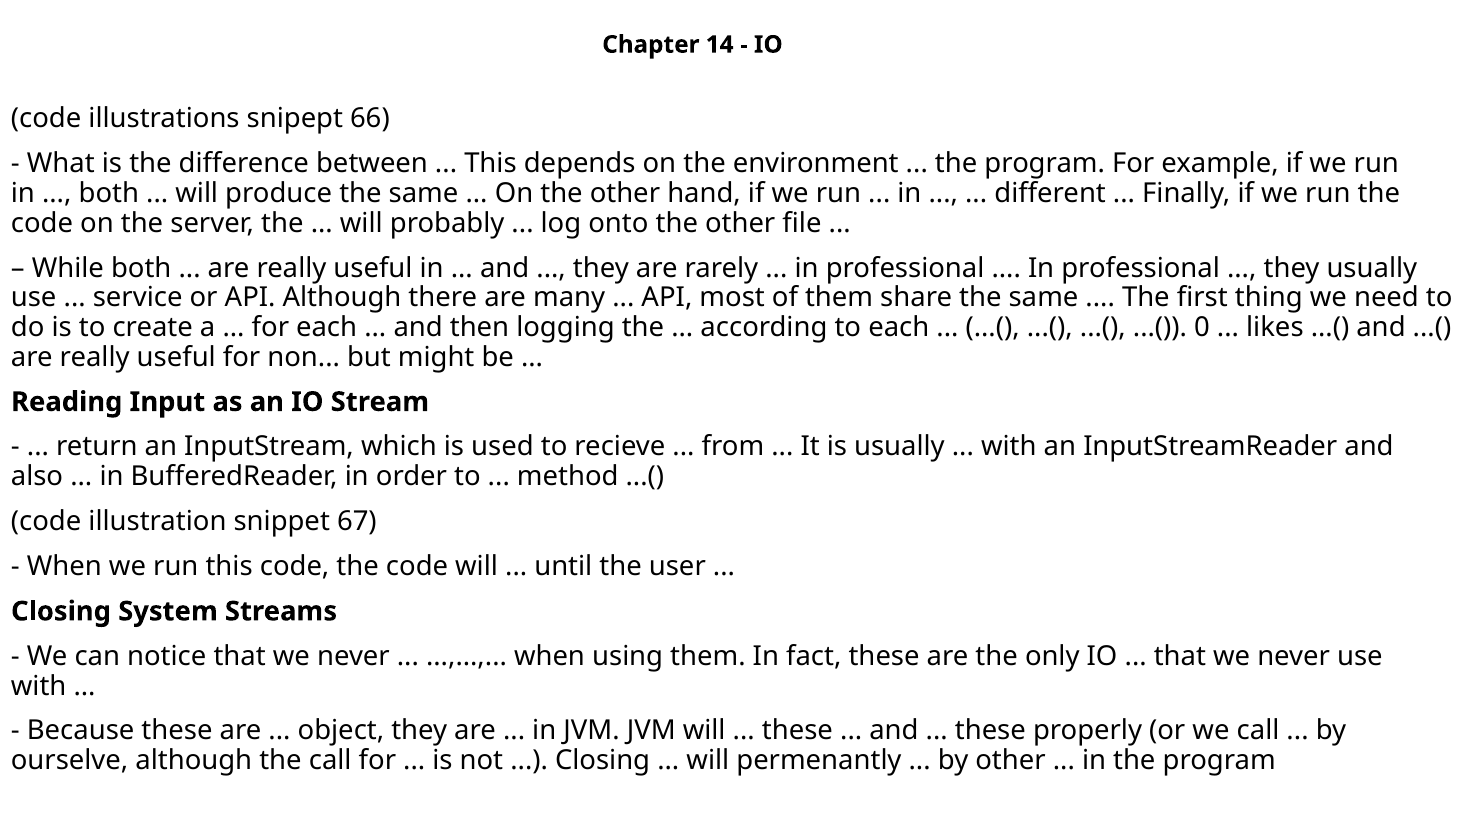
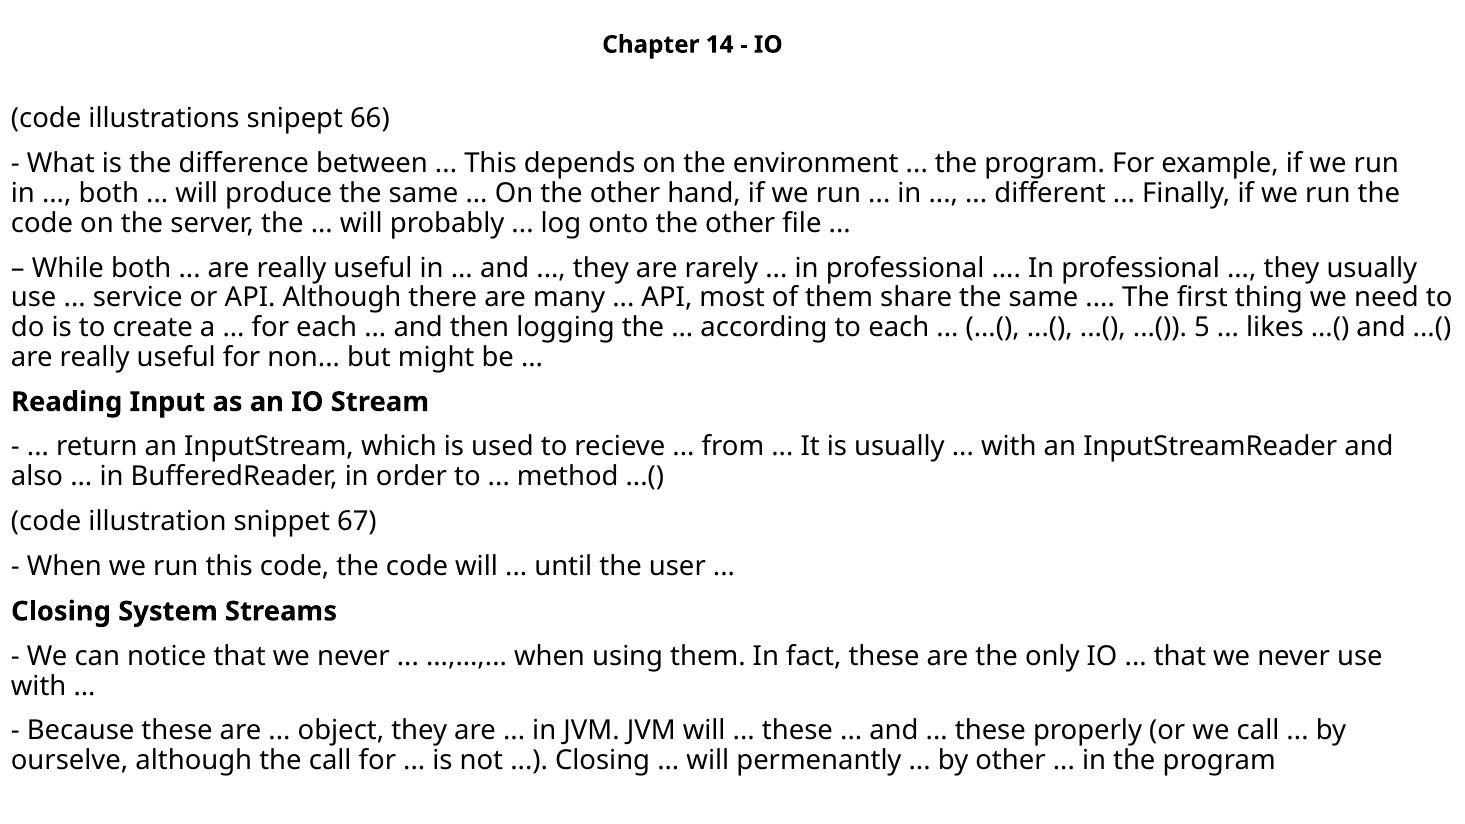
0: 0 -> 5
